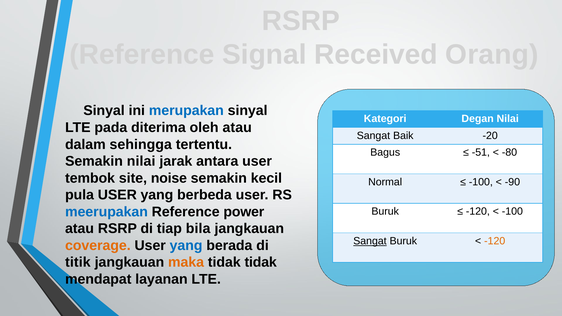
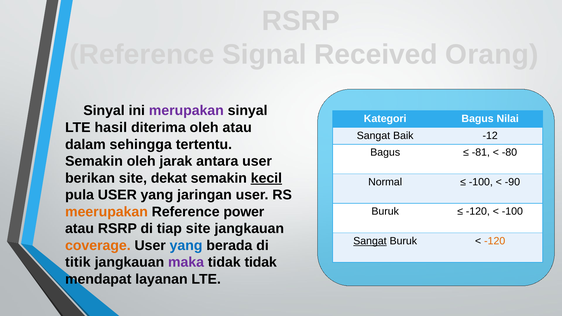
merupakan colour: blue -> purple
Kategori Degan: Degan -> Bagus
pada: pada -> hasil
-20: -20 -> -12
-51: -51 -> -81
Semakin nilai: nilai -> oleh
tembok: tembok -> berikan
noise: noise -> dekat
kecil underline: none -> present
berbeda: berbeda -> jaringan
meerupakan colour: blue -> orange
tiap bila: bila -> site
maka colour: orange -> purple
